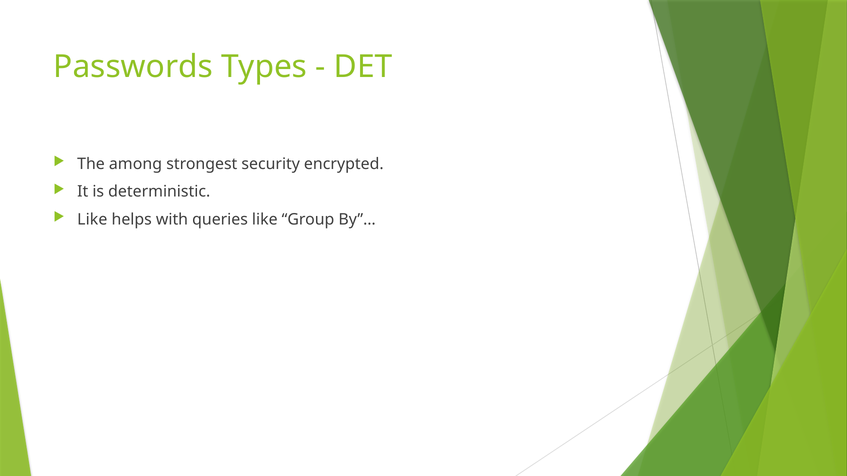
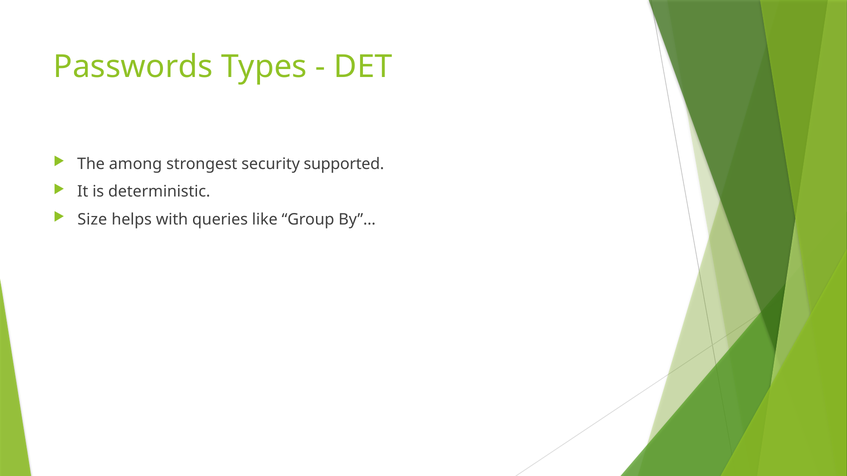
encrypted: encrypted -> supported
Like at (92, 220): Like -> Size
